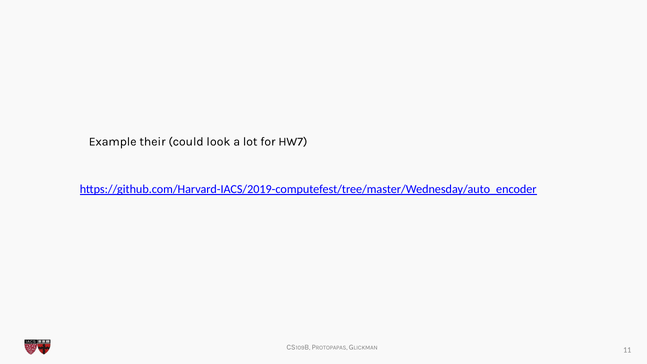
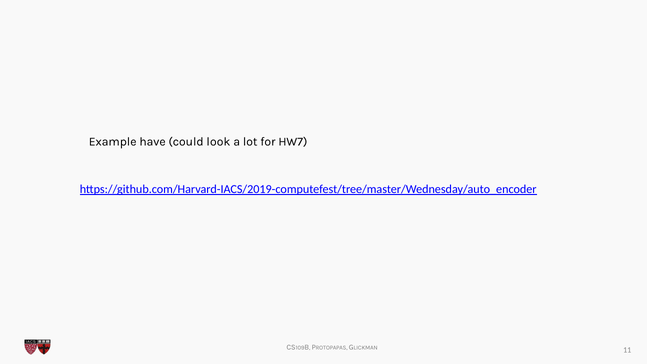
their: their -> have
